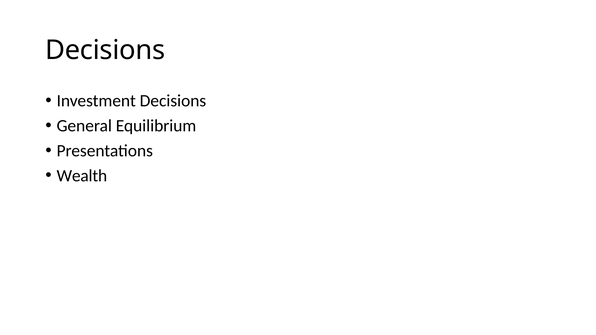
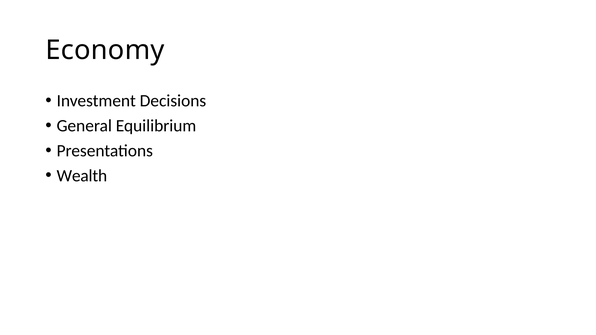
Decisions at (105, 50): Decisions -> Economy
